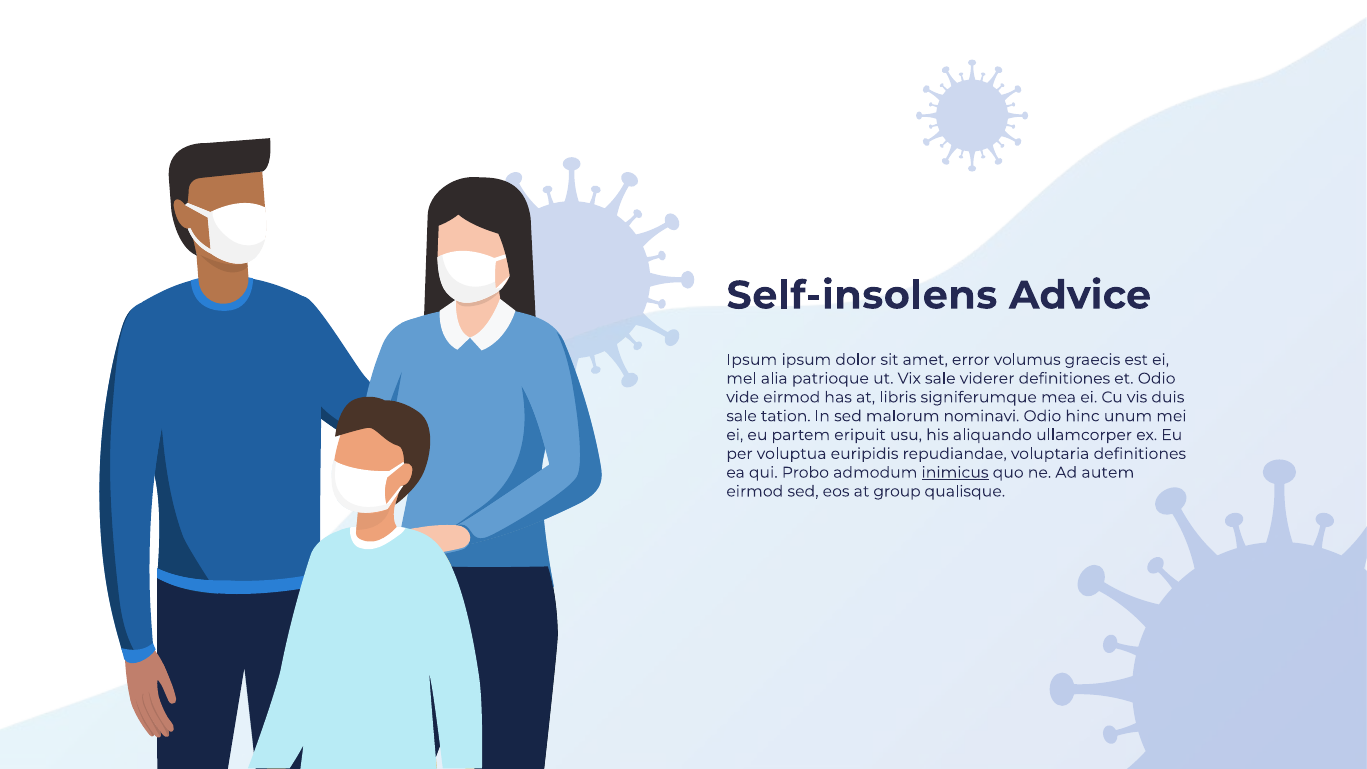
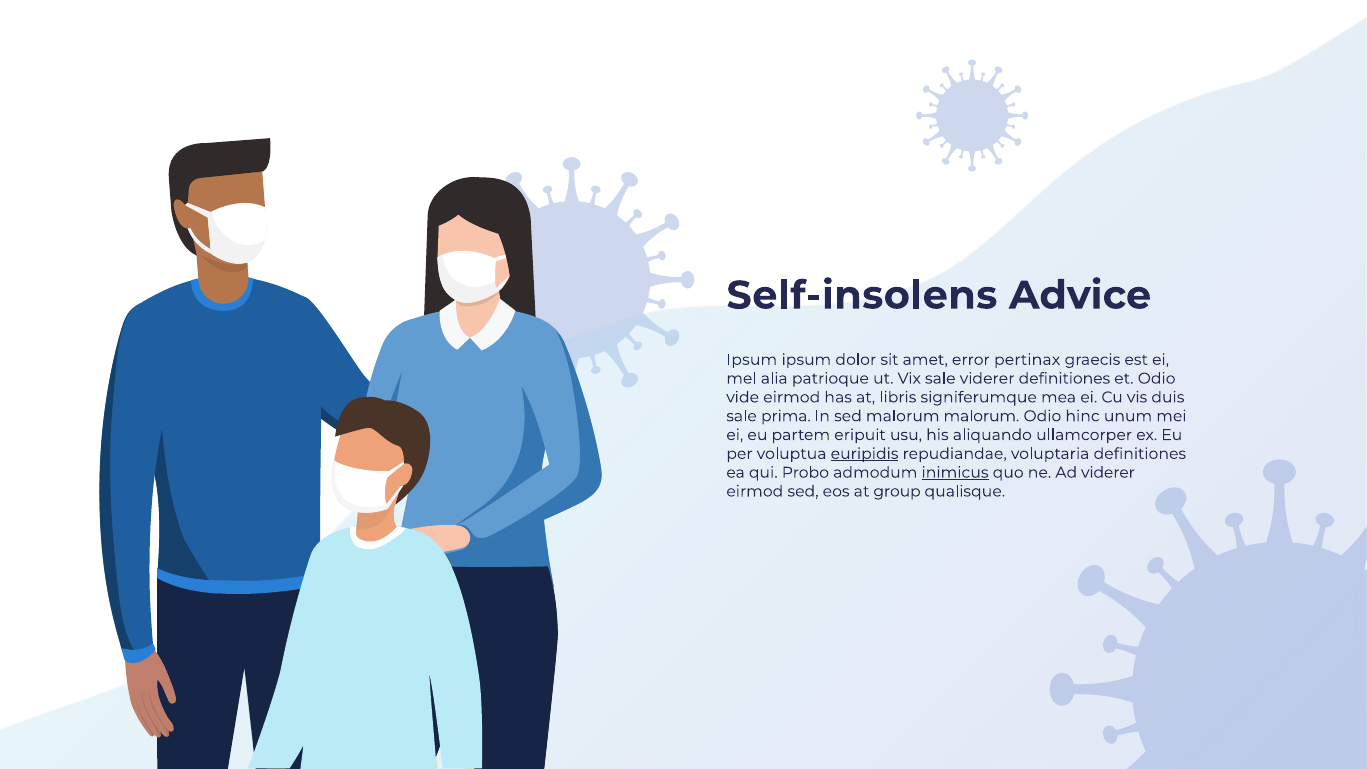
volumus: volumus -> pertinax
tation: tation -> prima
malorum nominavi: nominavi -> malorum
euripidis underline: none -> present
Ad autem: autem -> viderer
